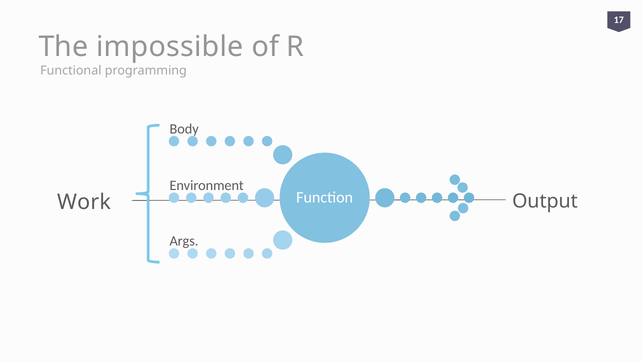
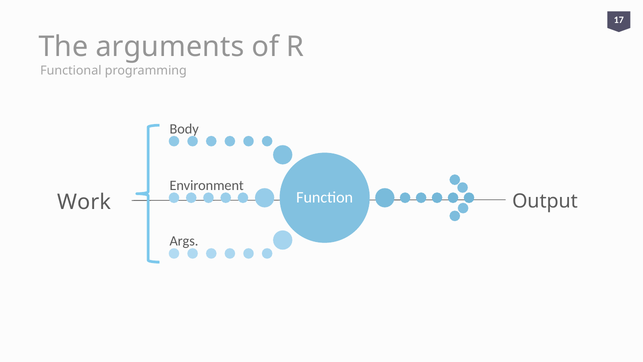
impossible: impossible -> arguments
